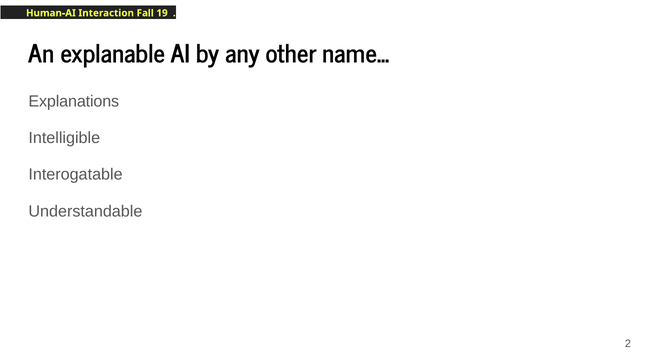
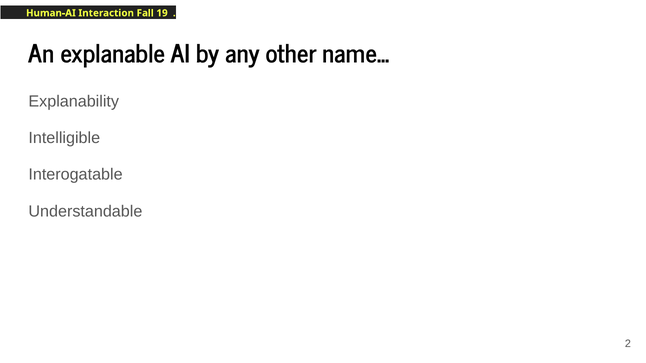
Explanations: Explanations -> Explanability
